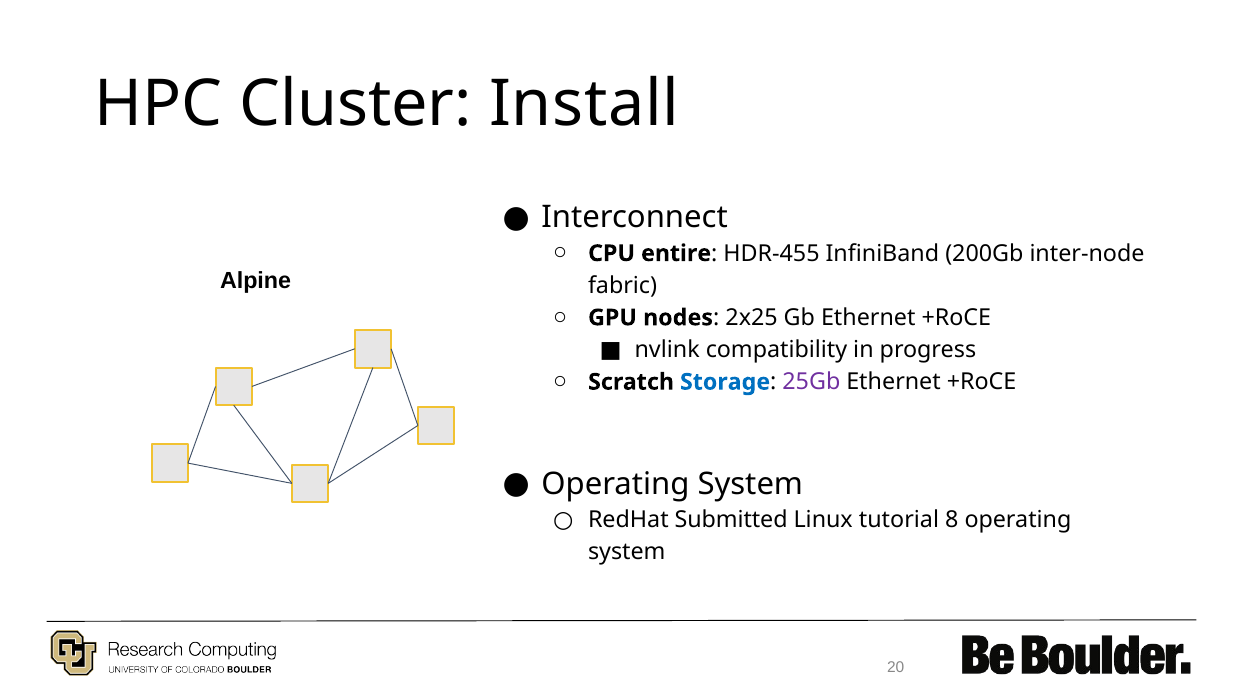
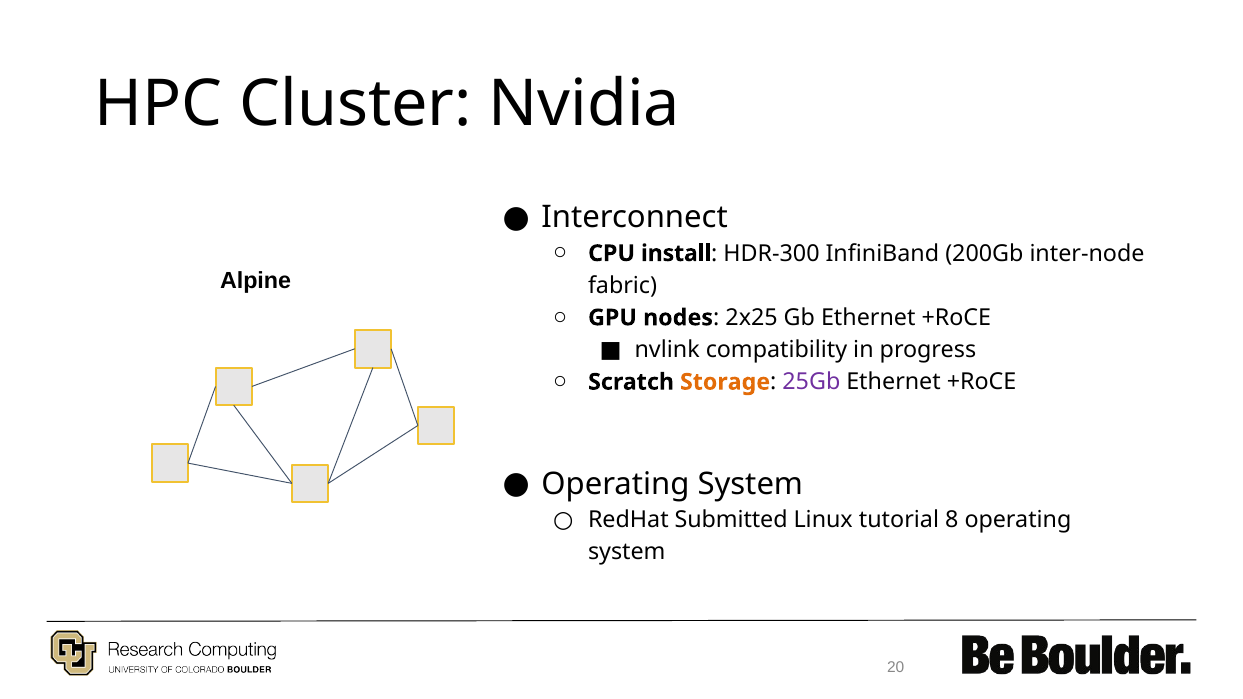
Install: Install -> Nvidia
entire: entire -> install
HDR-455: HDR-455 -> HDR-300
Storage colour: blue -> orange
